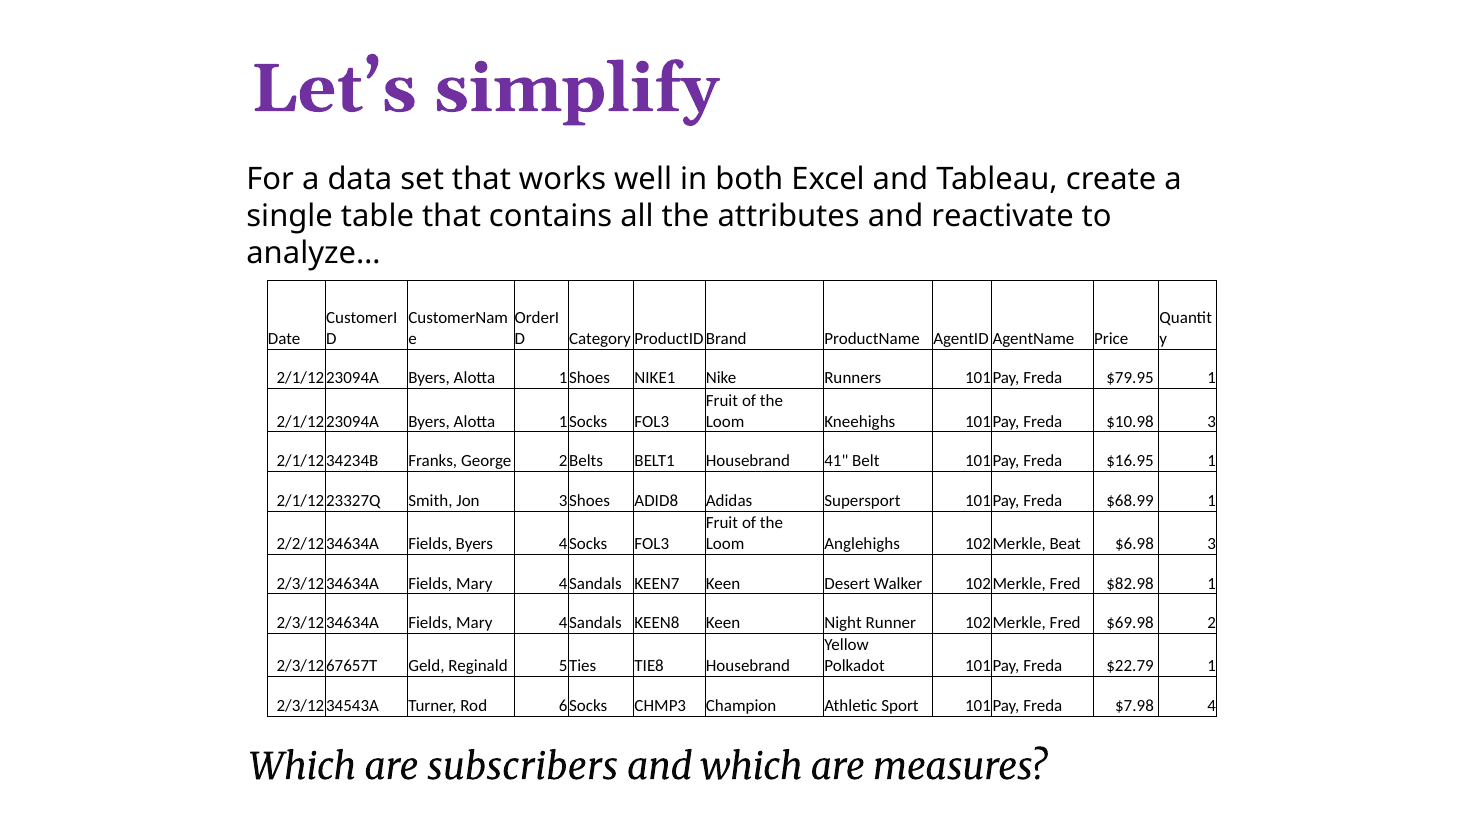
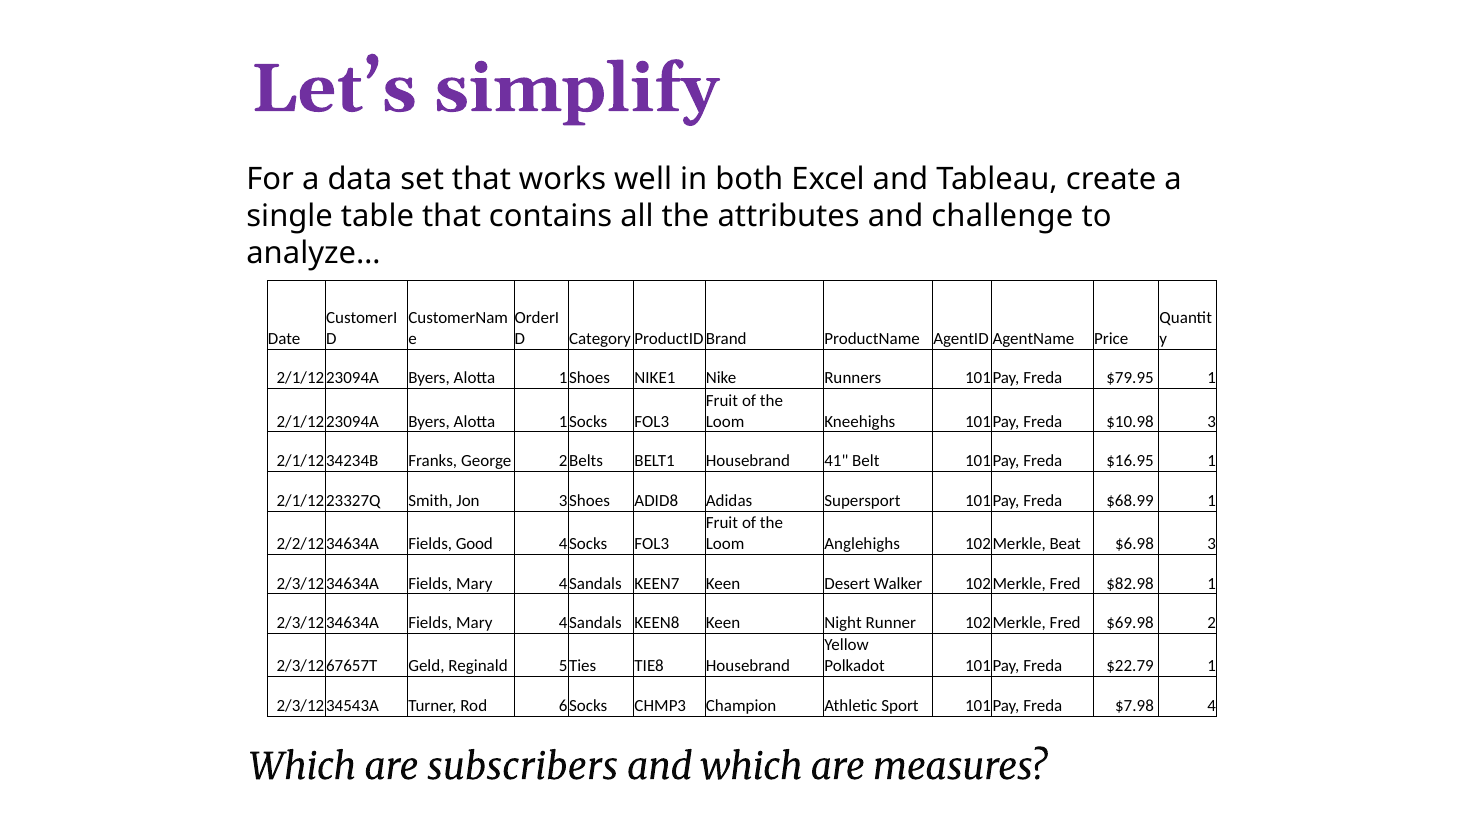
reactivate: reactivate -> challenge
Fields Byers: Byers -> Good
